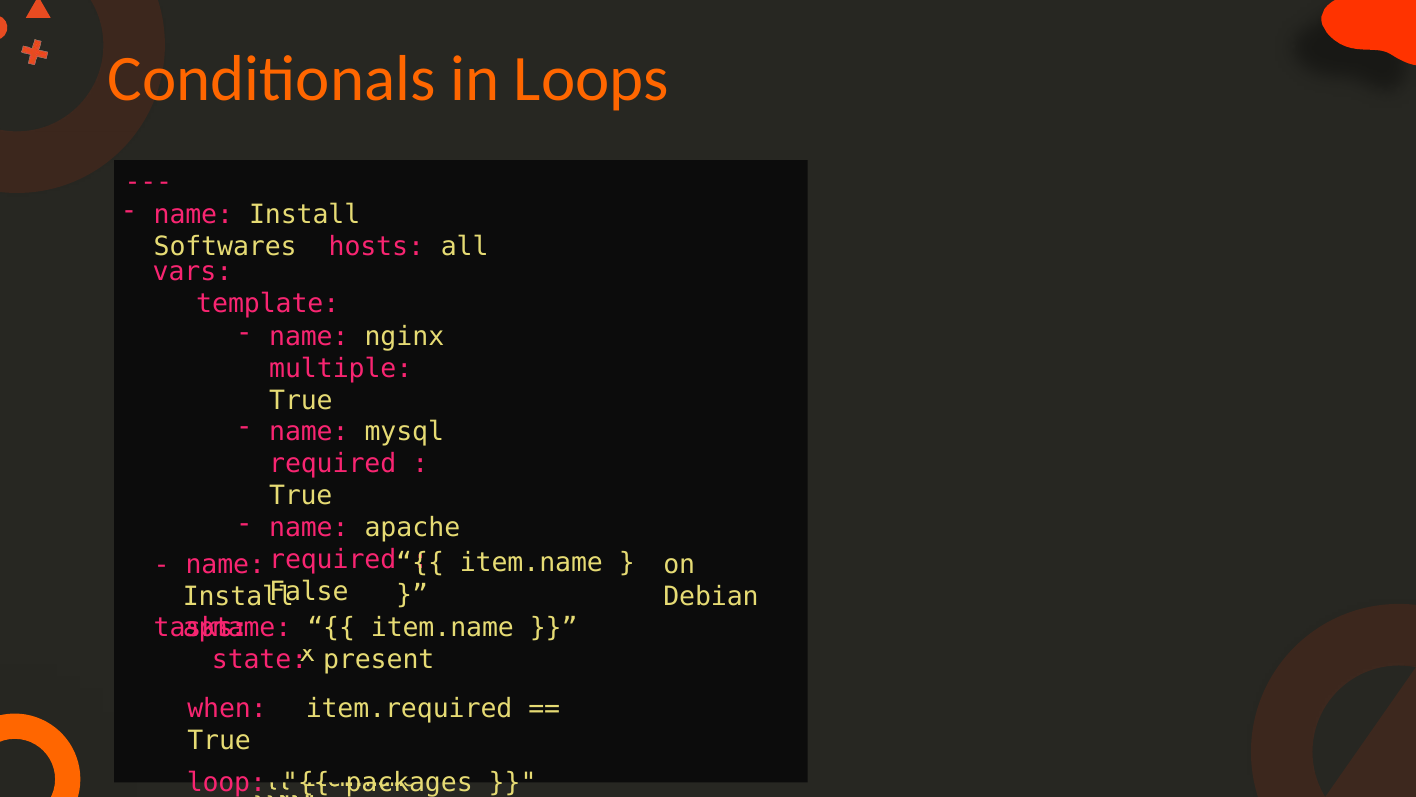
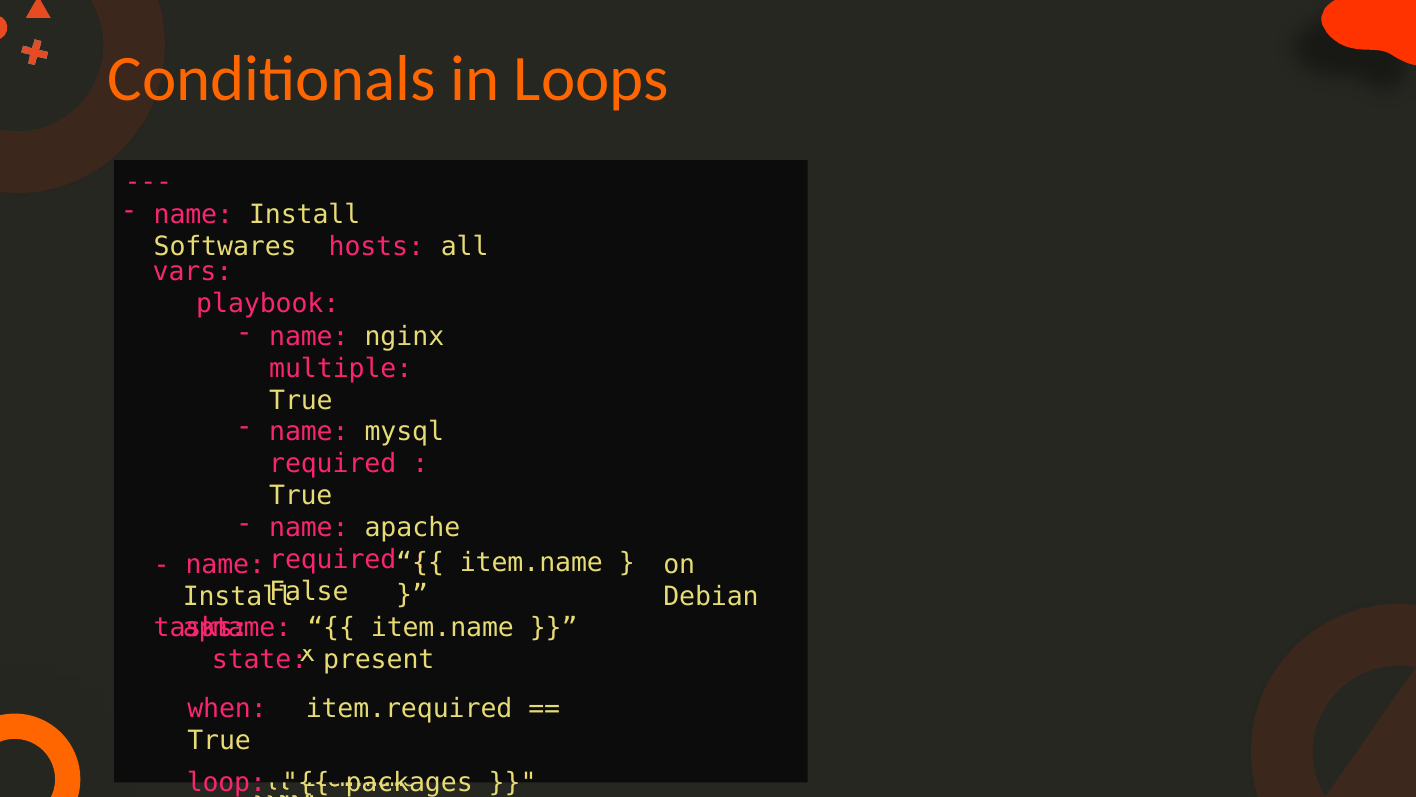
template: template -> playbook
